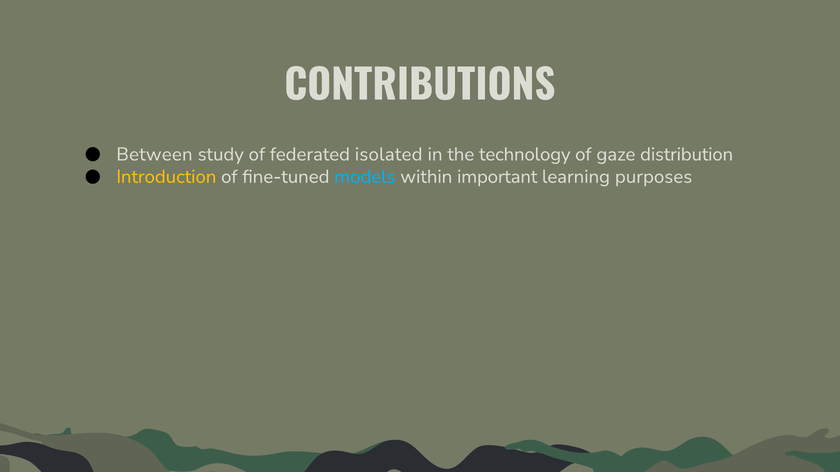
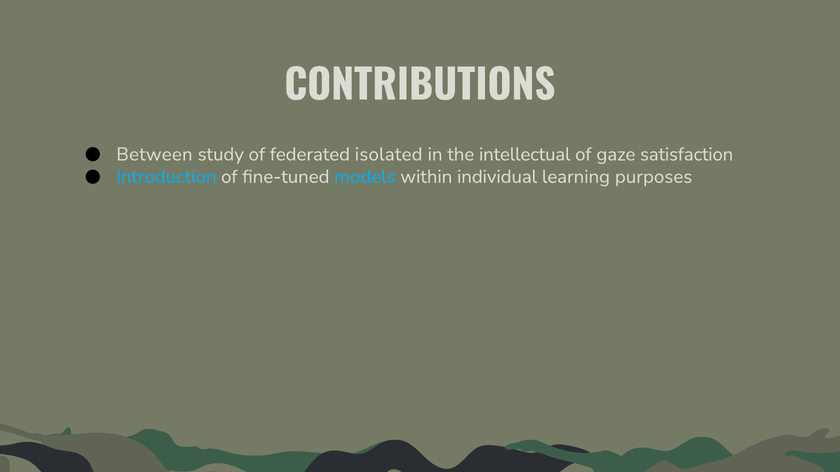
technology: technology -> intellectual
distribution: distribution -> satisfaction
Introduction colour: yellow -> light blue
important: important -> individual
